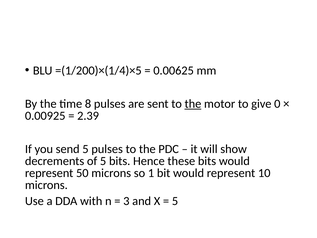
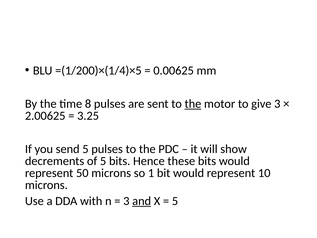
give 0: 0 -> 3
0.00925: 0.00925 -> 2.00625
2.39: 2.39 -> 3.25
and underline: none -> present
